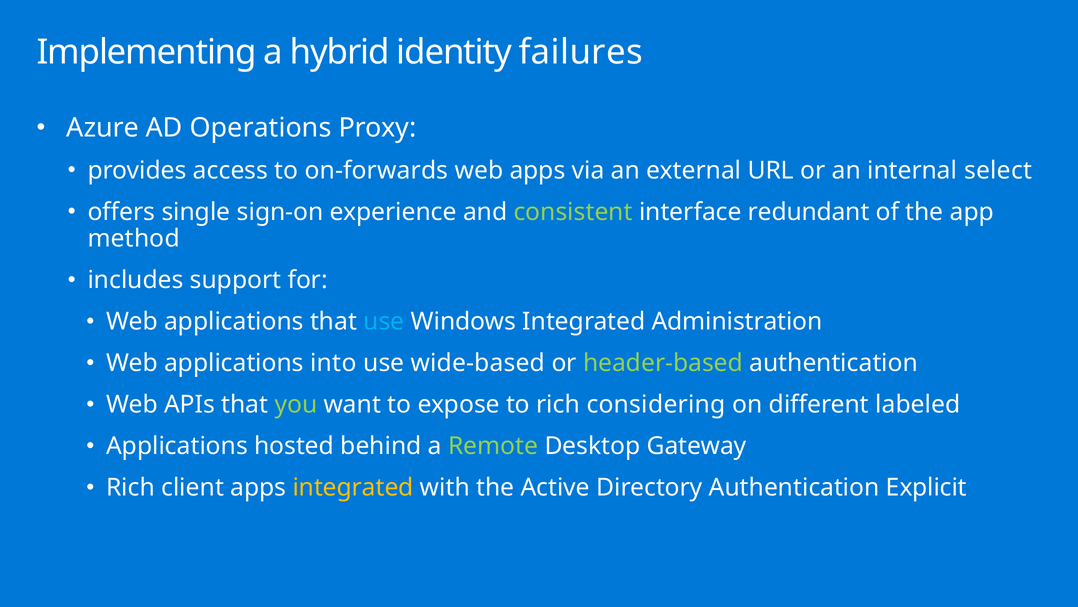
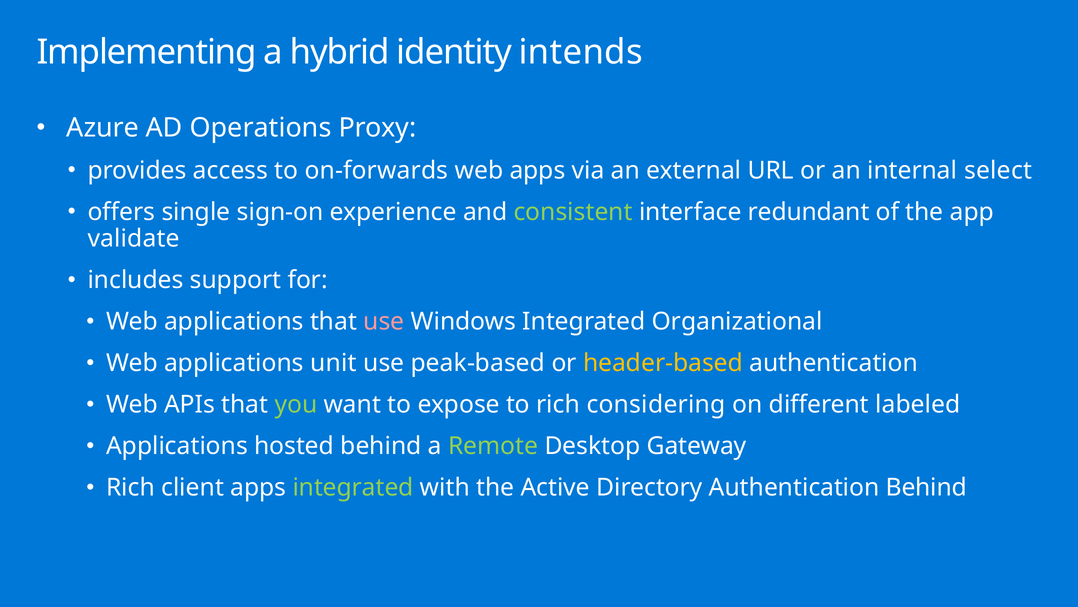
failures: failures -> intends
method: method -> validate
use at (384, 321) colour: light blue -> pink
Administration: Administration -> Organizational
into: into -> unit
wide-based: wide-based -> peak-based
header-based colour: light green -> yellow
integrated at (353, 487) colour: yellow -> light green
Authentication Explicit: Explicit -> Behind
